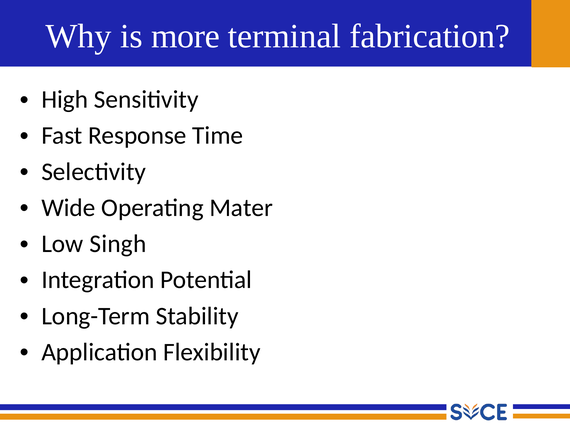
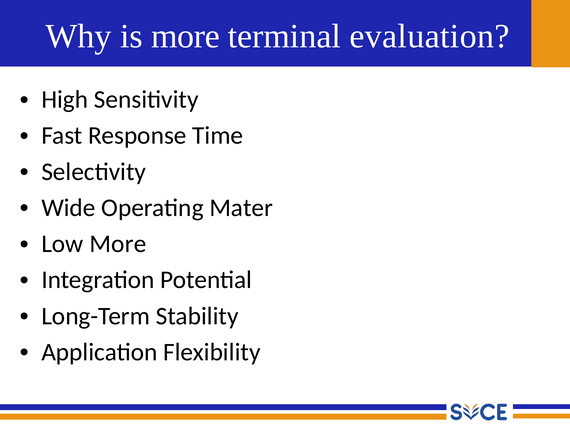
fabrication: fabrication -> evaluation
Low Singh: Singh -> More
